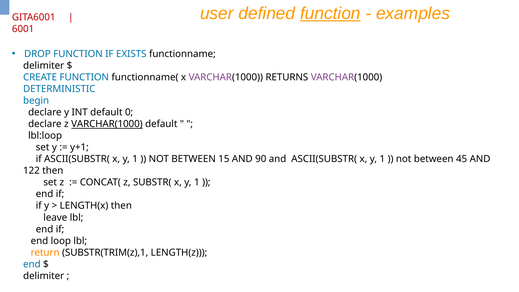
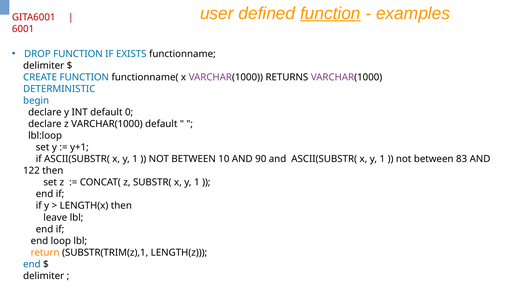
VARCHAR(1000 at (107, 124) underline: present -> none
15: 15 -> 10
45: 45 -> 83
